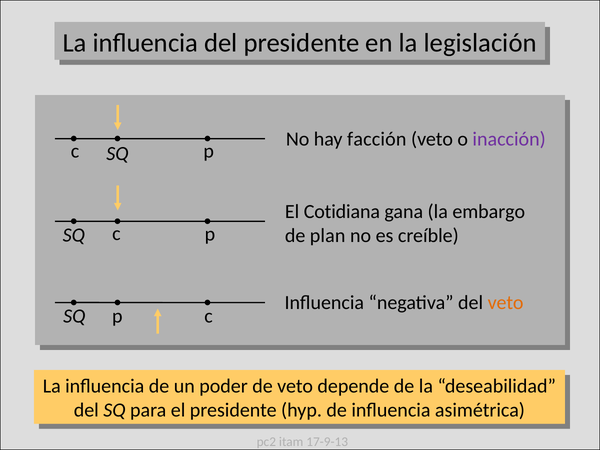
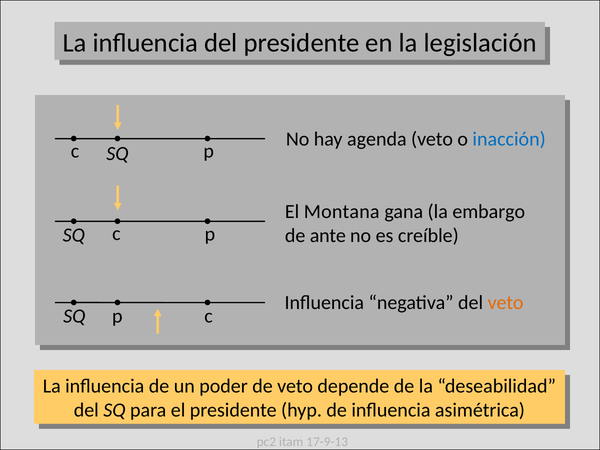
facción: facción -> agenda
inacción colour: purple -> blue
Cotidiana: Cotidiana -> Montana
plan: plan -> ante
